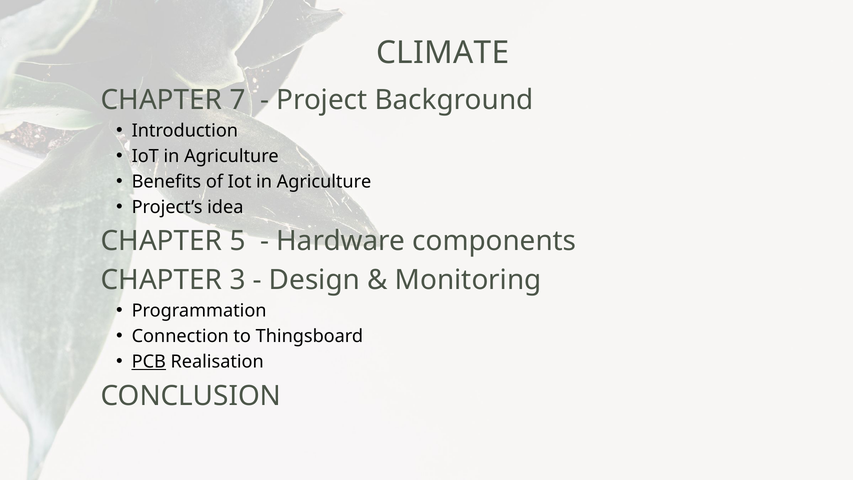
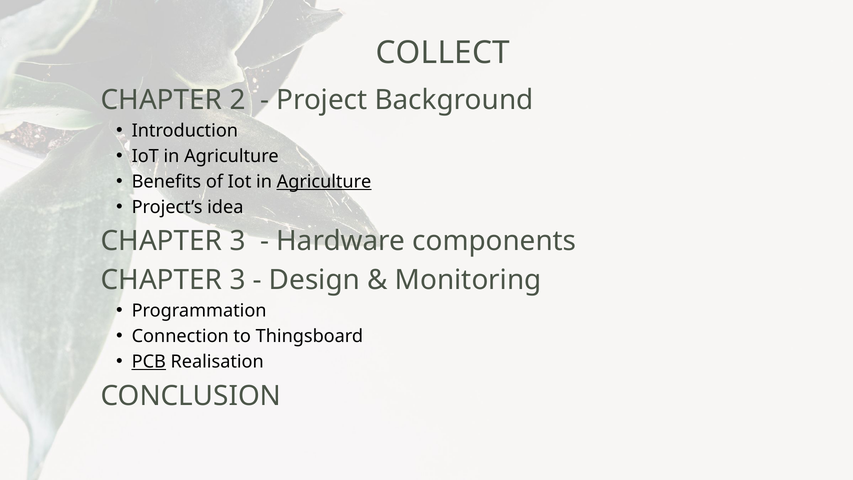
CLIMATE: CLIMATE -> COLLECT
7: 7 -> 2
Agriculture at (324, 182) underline: none -> present
5 at (237, 241): 5 -> 3
